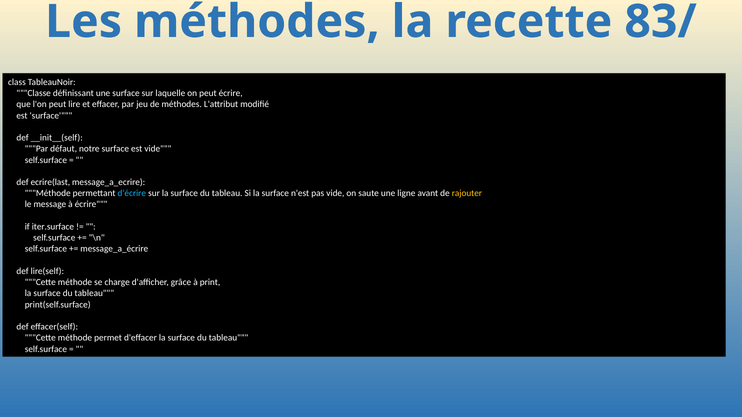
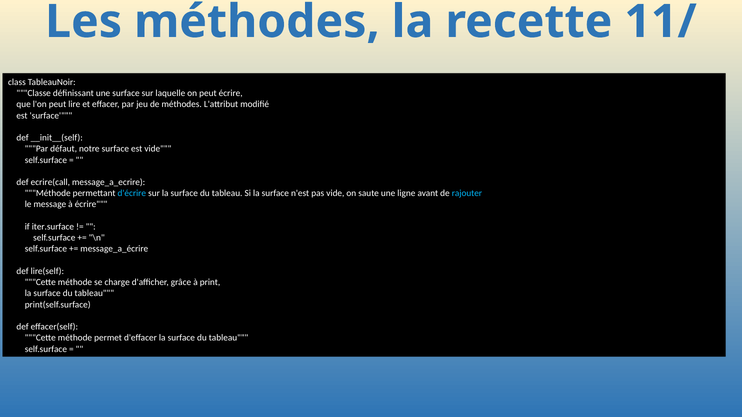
83/: 83/ -> 11/
ecrire(last: ecrire(last -> ecrire(call
rajouter colour: yellow -> light blue
